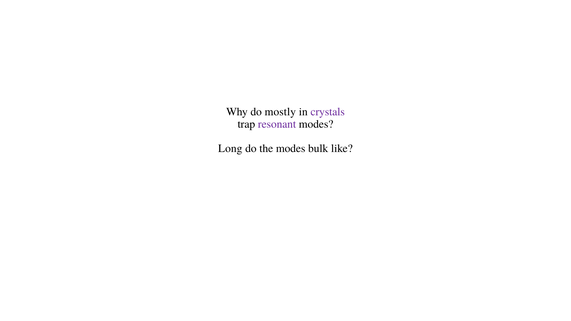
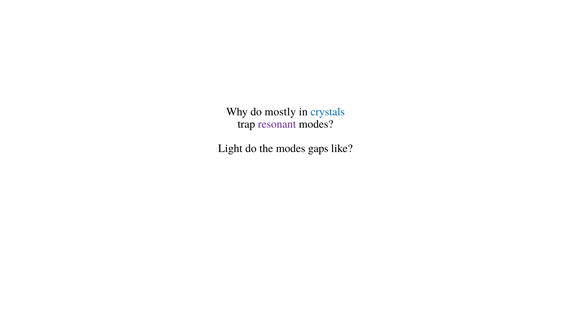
crystals colour: purple -> blue
Long: Long -> Light
bulk: bulk -> gaps
